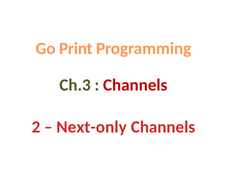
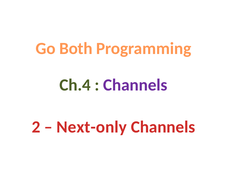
Print: Print -> Both
Ch.3: Ch.3 -> Ch.4
Channels at (135, 85) colour: red -> purple
